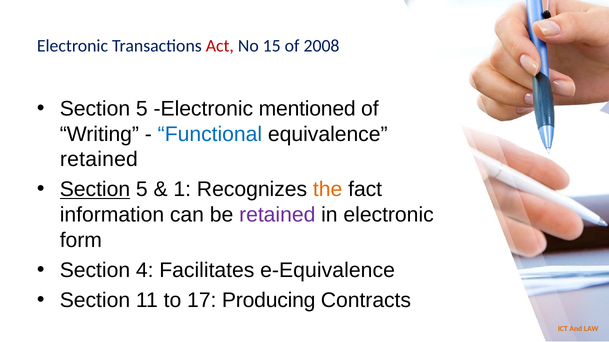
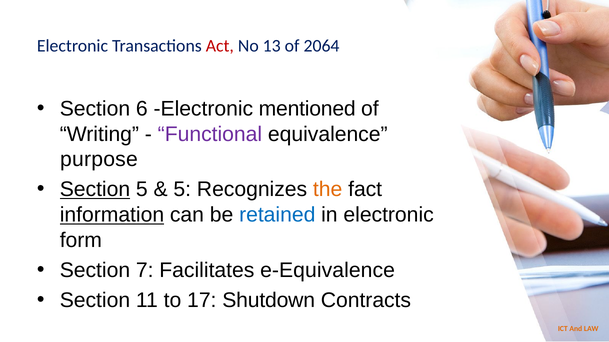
15: 15 -> 13
2008: 2008 -> 2064
5 at (142, 109): 5 -> 6
Functional colour: blue -> purple
retained at (99, 160): retained -> purpose
1 at (182, 190): 1 -> 5
information underline: none -> present
retained at (277, 215) colour: purple -> blue
4: 4 -> 7
Producing: Producing -> Shutdown
